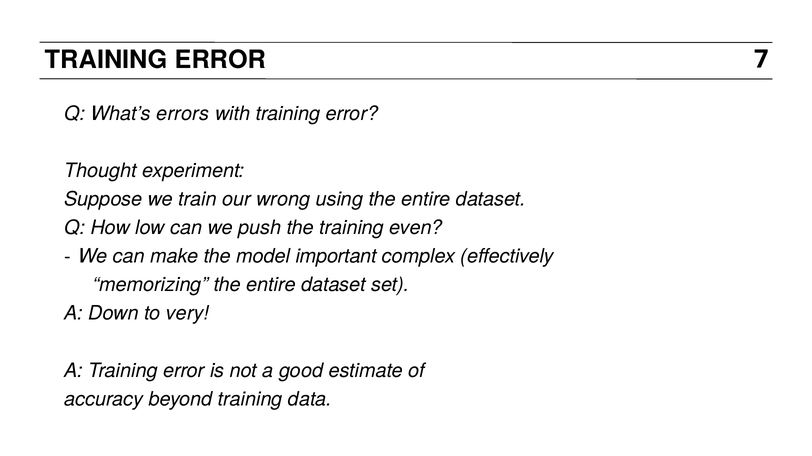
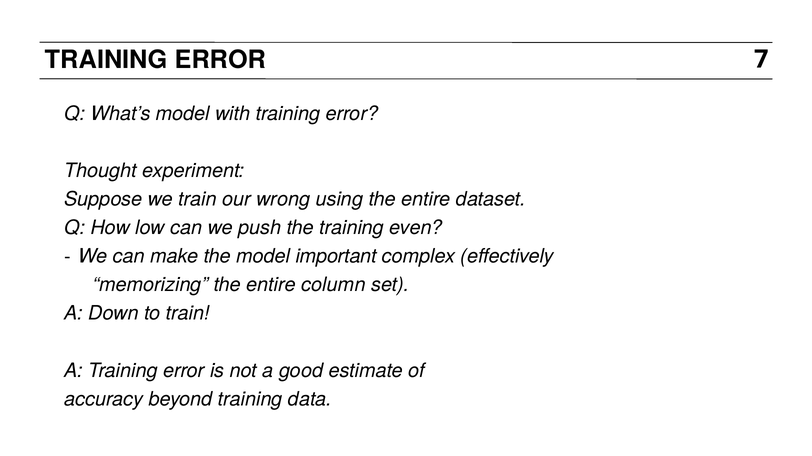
What’s errors: errors -> model
memorizing the entire dataset: dataset -> column
to very: very -> train
